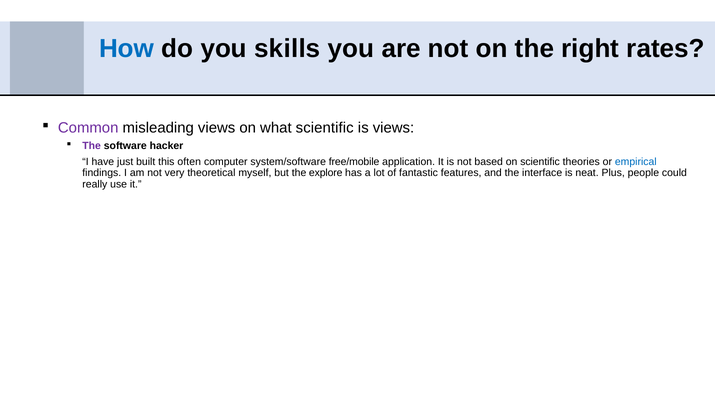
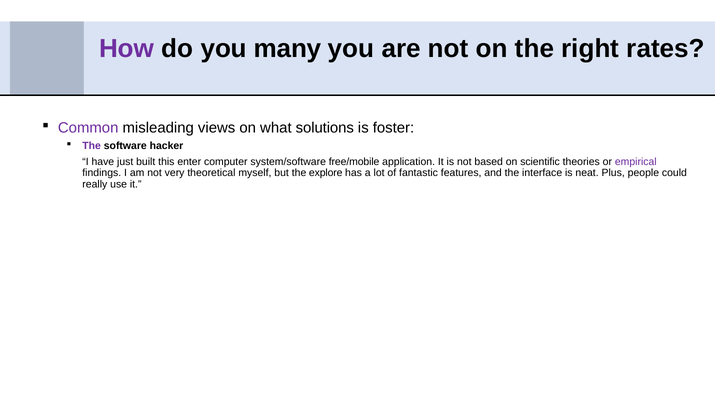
How colour: blue -> purple
skills: skills -> many
what scientific: scientific -> solutions
is views: views -> foster
often: often -> enter
empirical colour: blue -> purple
